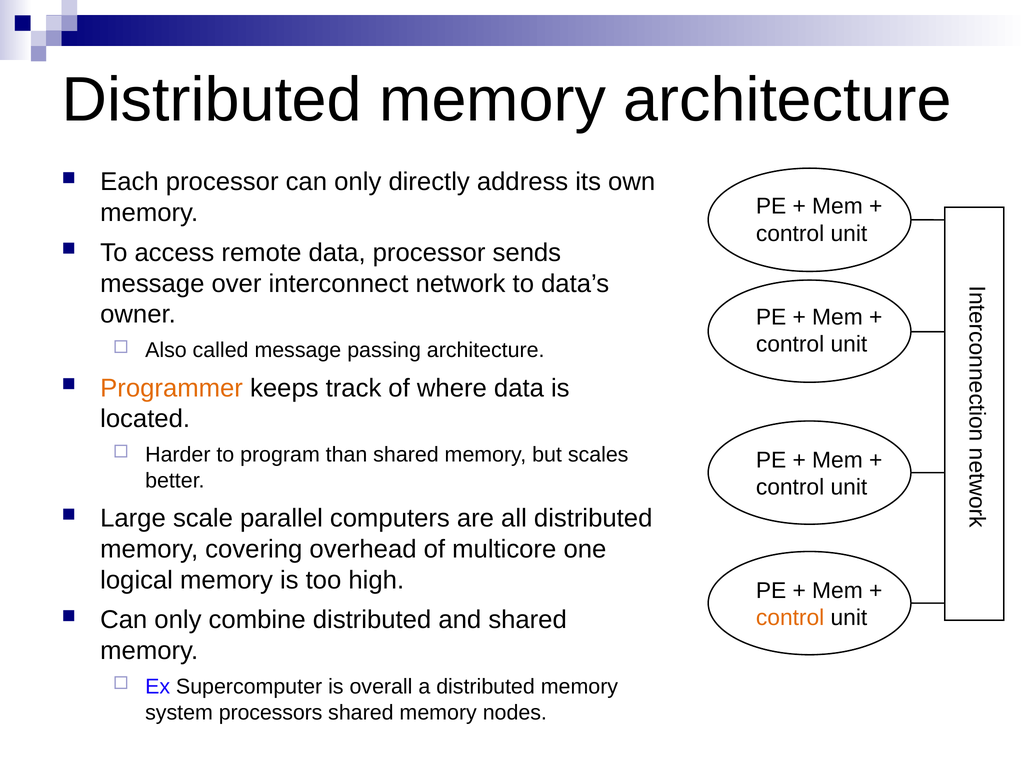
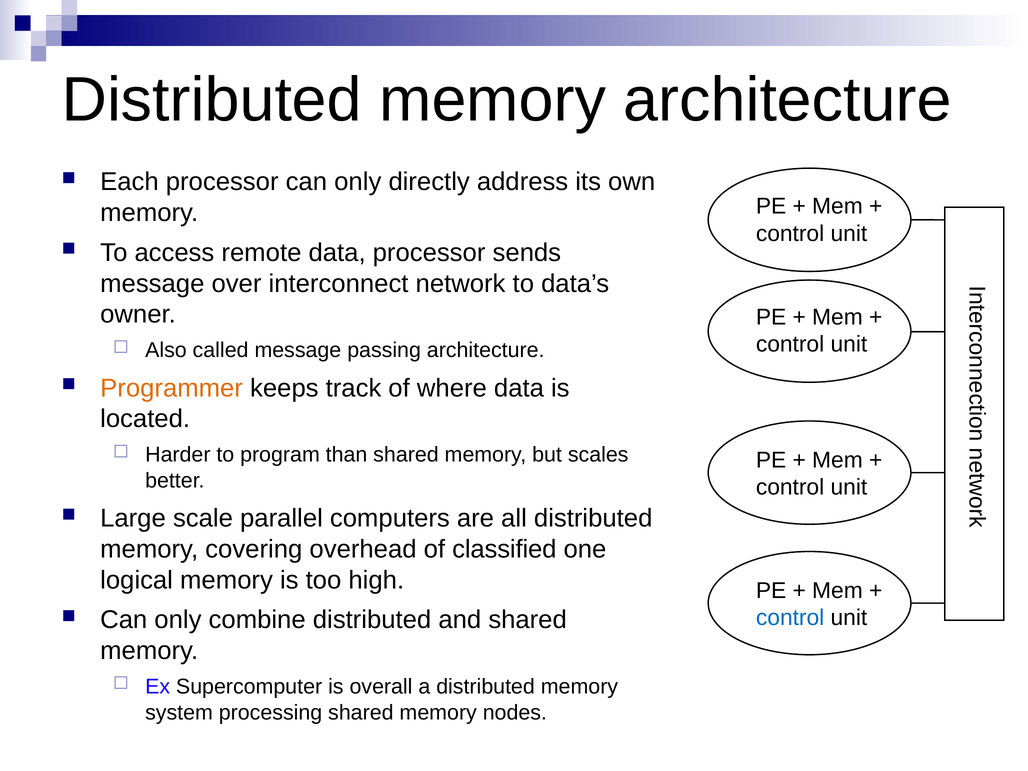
multicore: multicore -> classified
control at (790, 618) colour: orange -> blue
processors: processors -> processing
